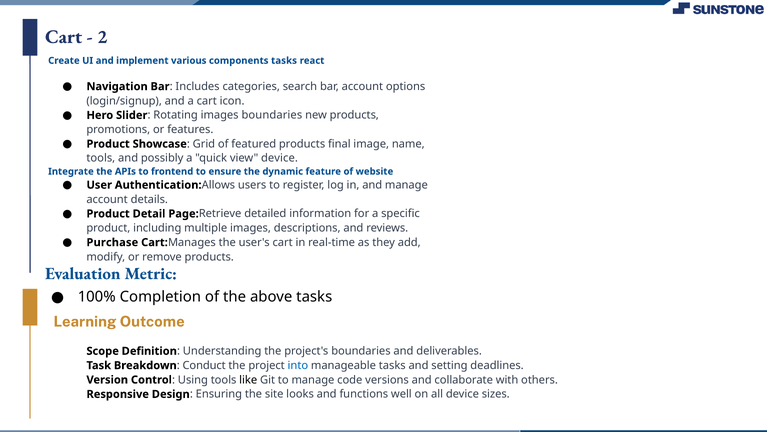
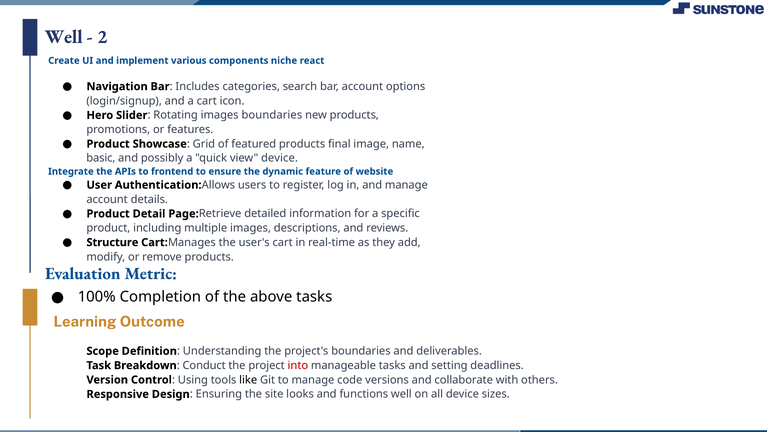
Cart at (64, 37): Cart -> Well
components tasks: tasks -> niche
tools at (101, 158): tools -> basic
Purchase: Purchase -> Structure
into colour: blue -> red
